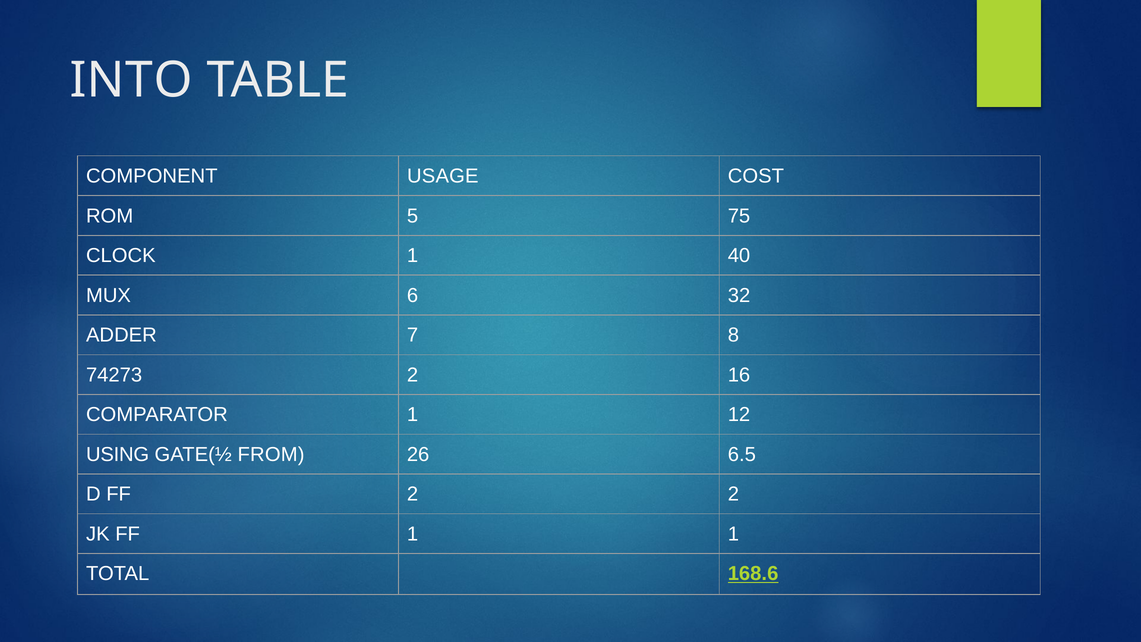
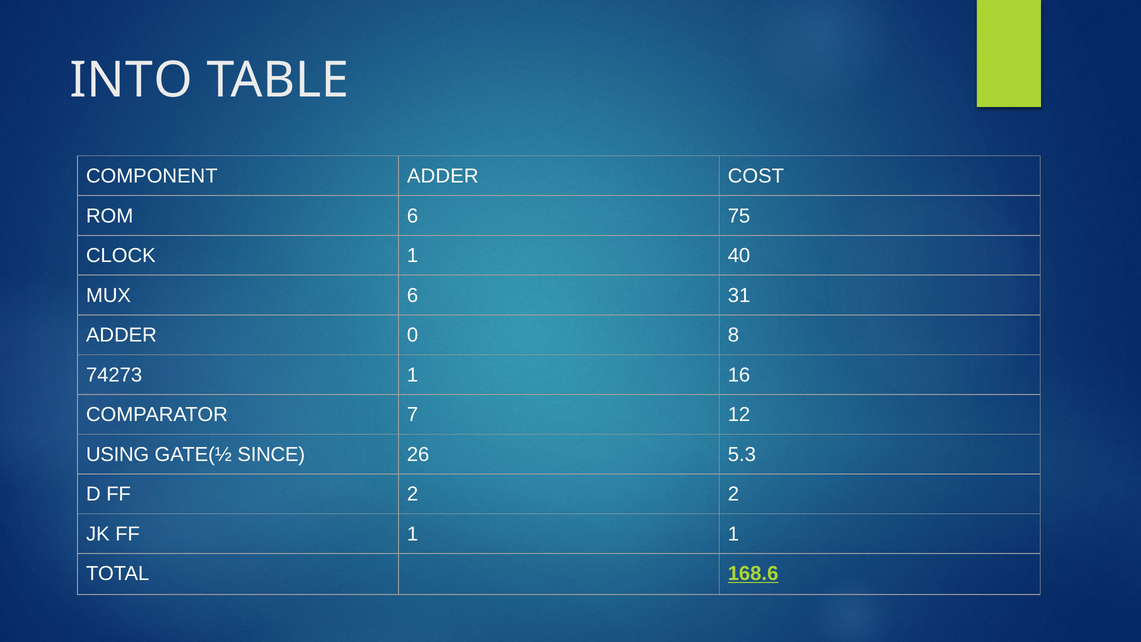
COMPONENT USAGE: USAGE -> ADDER
ROM 5: 5 -> 6
32: 32 -> 31
7: 7 -> 0
74273 2: 2 -> 1
COMPARATOR 1: 1 -> 7
FROM: FROM -> SINCE
6.5: 6.5 -> 5.3
